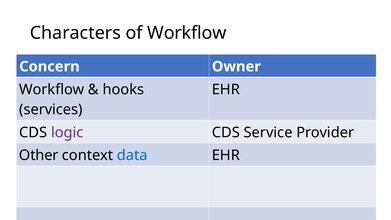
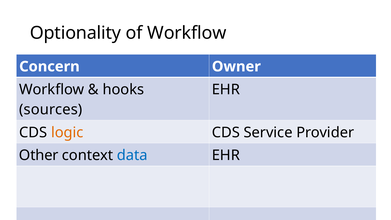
Characters: Characters -> Optionality
services: services -> sources
logic colour: purple -> orange
